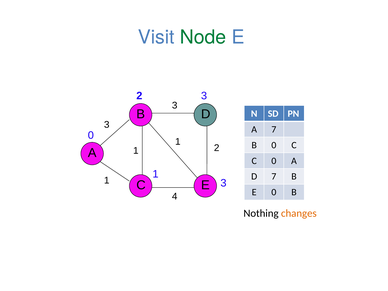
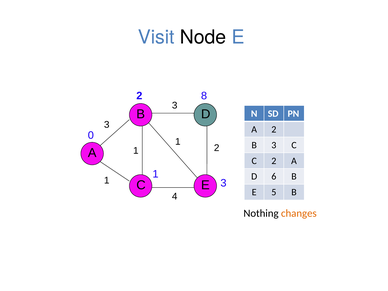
Node colour: green -> black
2 3: 3 -> 8
A 7: 7 -> 2
0 at (274, 145): 0 -> 3
C 0: 0 -> 2
D 7: 7 -> 6
E 0: 0 -> 5
